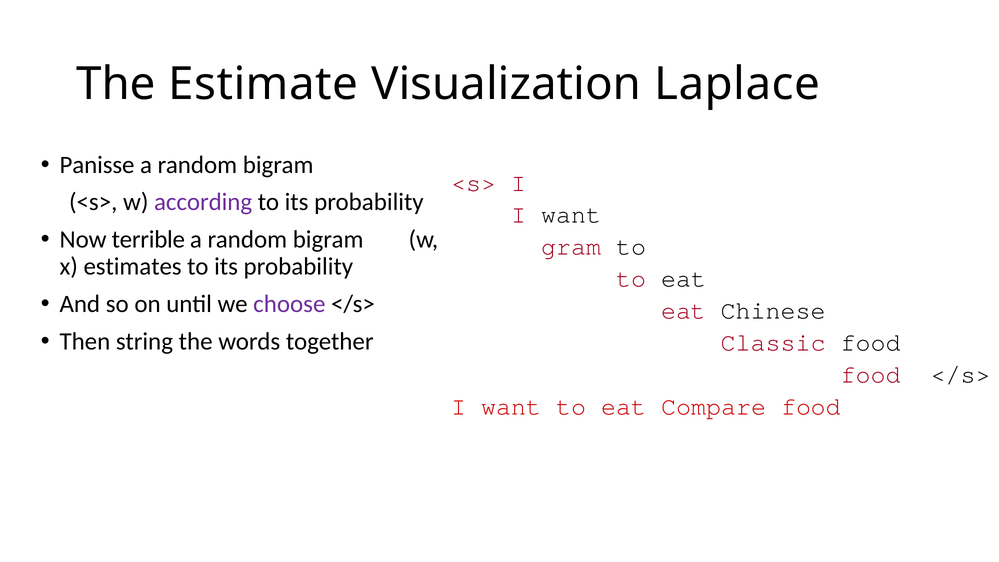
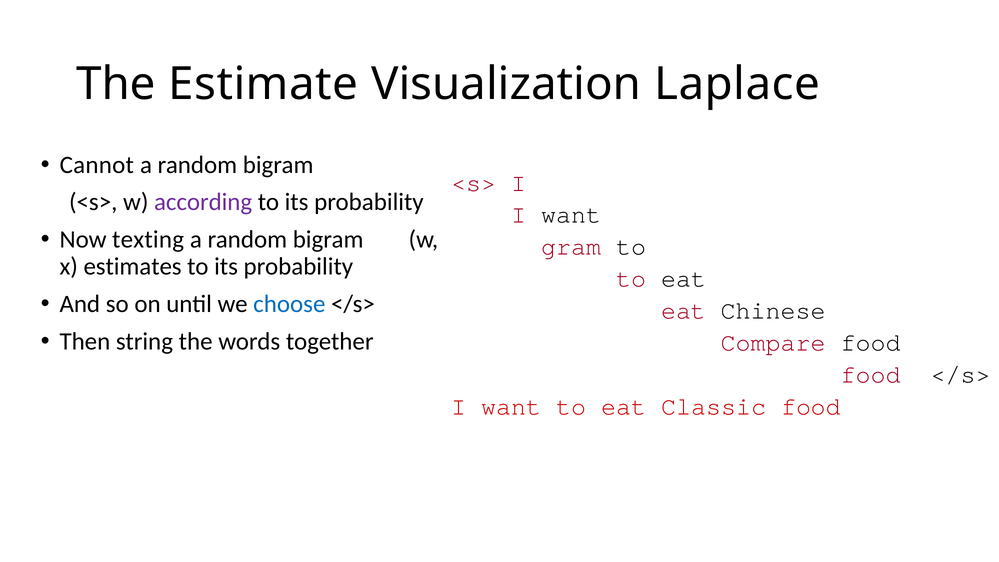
Panisse: Panisse -> Cannot
terrible: terrible -> texting
choose colour: purple -> blue
Classic: Classic -> Compare
Compare: Compare -> Classic
